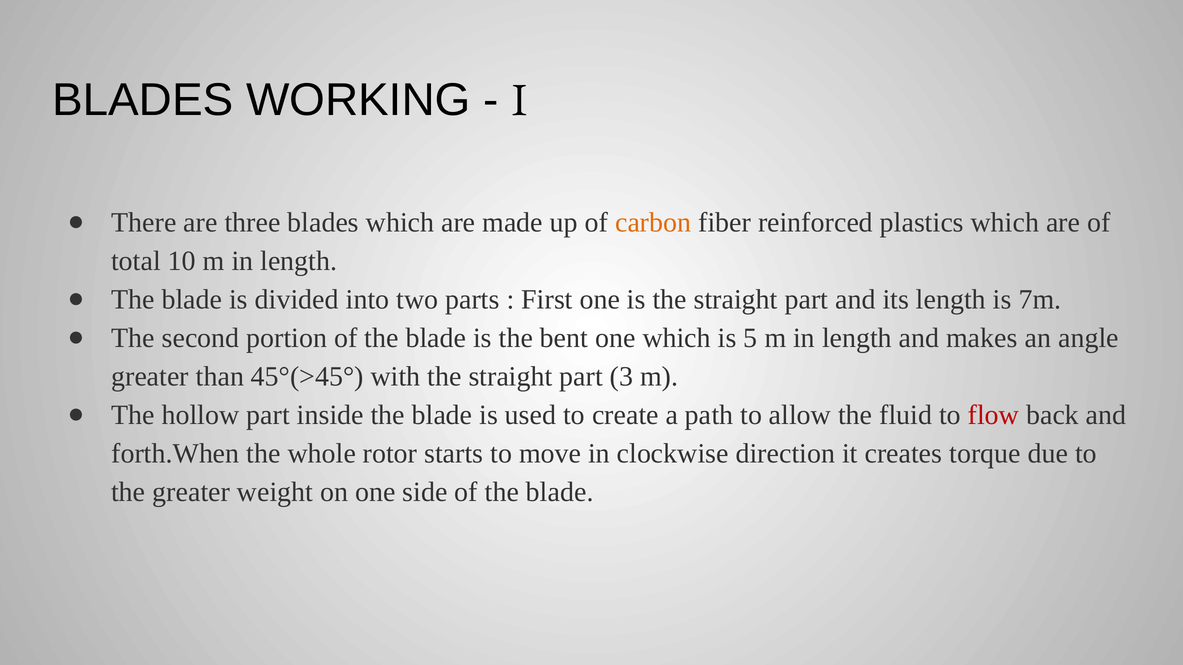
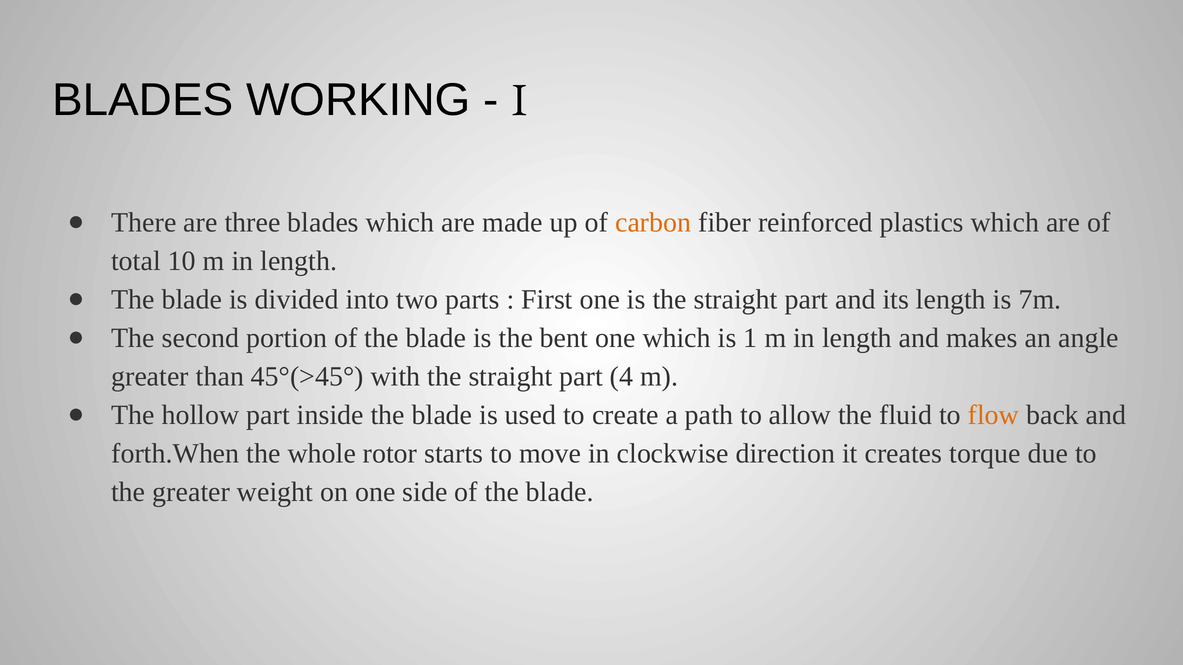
5: 5 -> 1
3: 3 -> 4
flow colour: red -> orange
